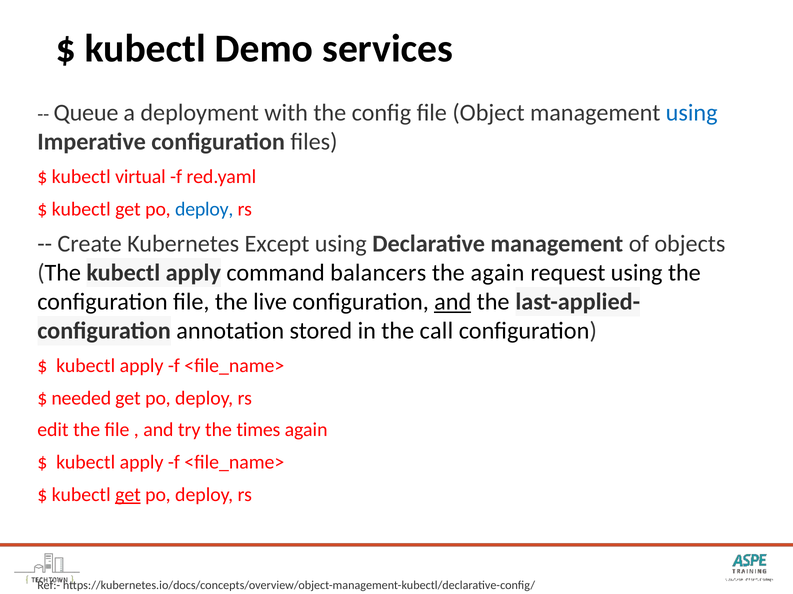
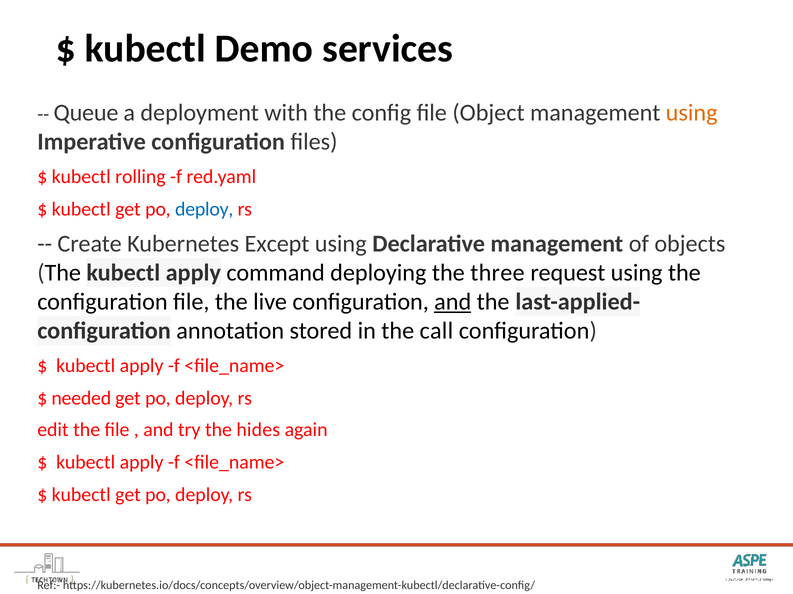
using at (692, 113) colour: blue -> orange
virtual: virtual -> rolling
balancers: balancers -> deploying
the again: again -> three
times: times -> hides
get at (128, 495) underline: present -> none
